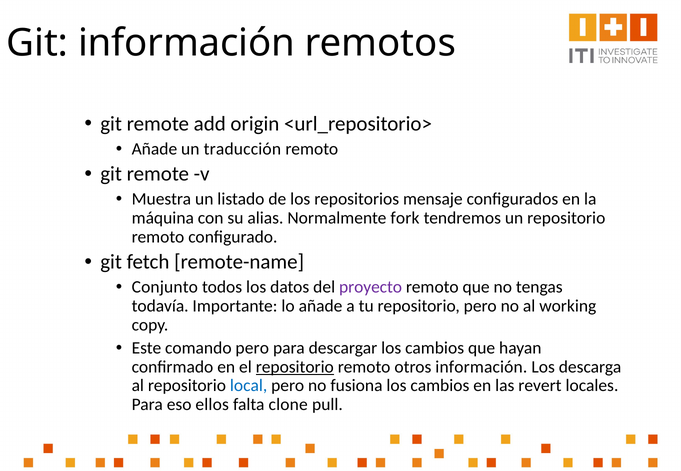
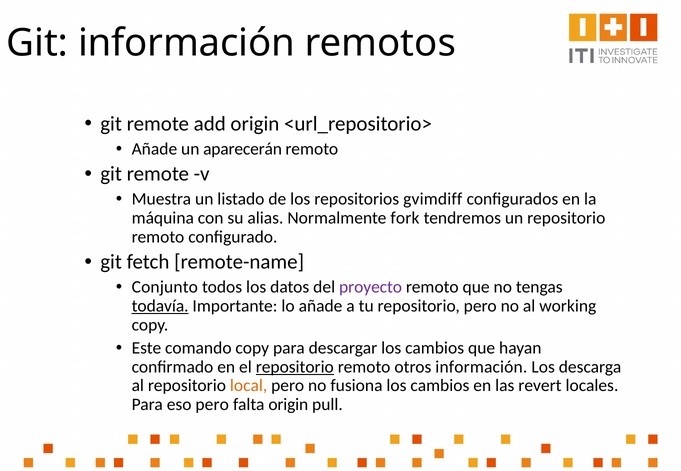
traducción: traducción -> aparecerán
mensaje: mensaje -> gvimdiff
todavía underline: none -> present
comando pero: pero -> copy
local colour: blue -> orange
eso ellos: ellos -> pero
falta clone: clone -> origin
